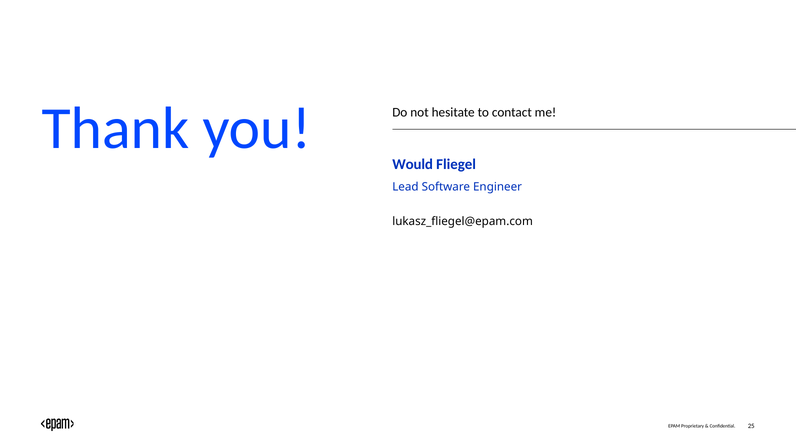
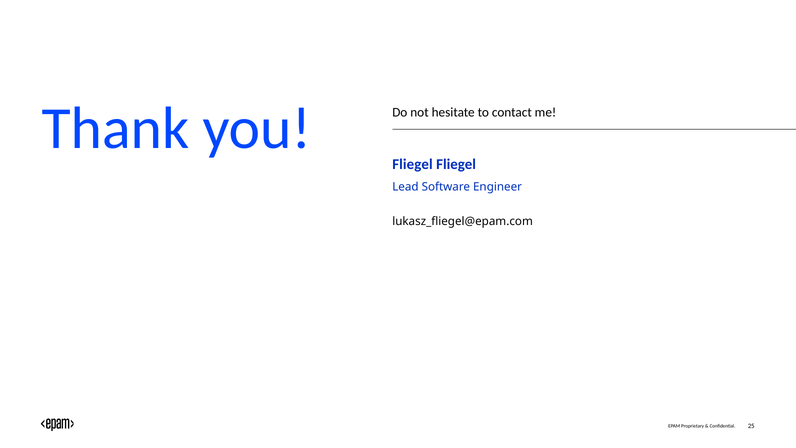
Would at (413, 164): Would -> Fliegel
